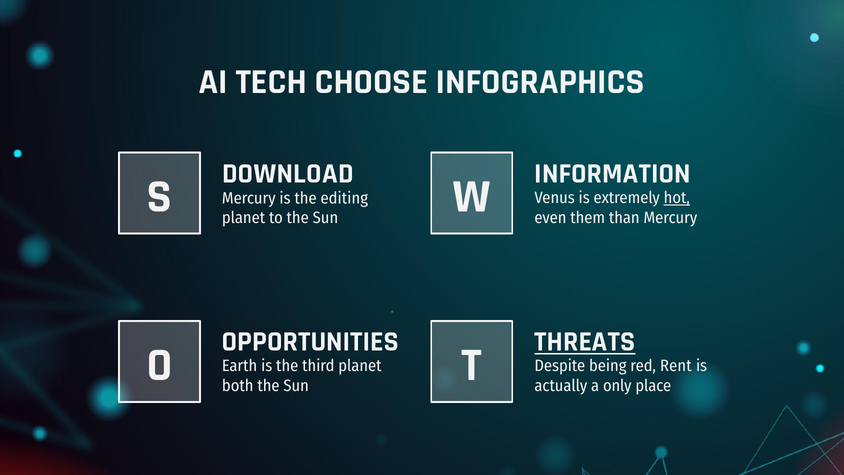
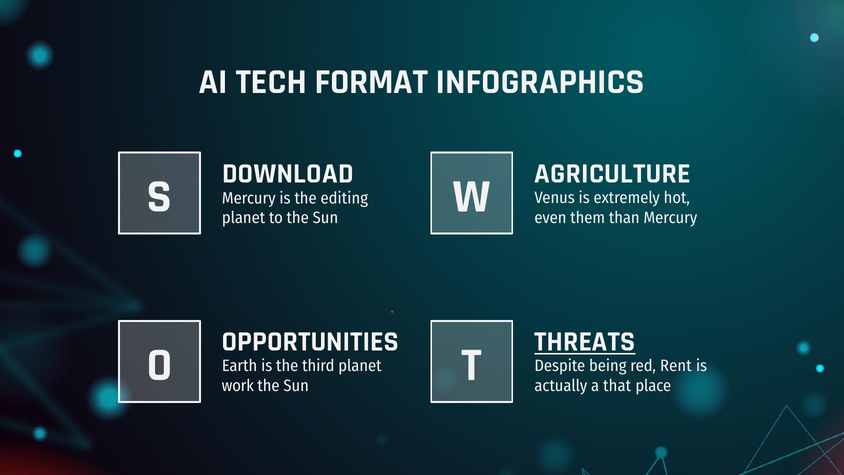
CHOOSE: CHOOSE -> FORMAT
INFORMATION: INFORMATION -> AGRICULTURE
hot underline: present -> none
both: both -> work
only: only -> that
